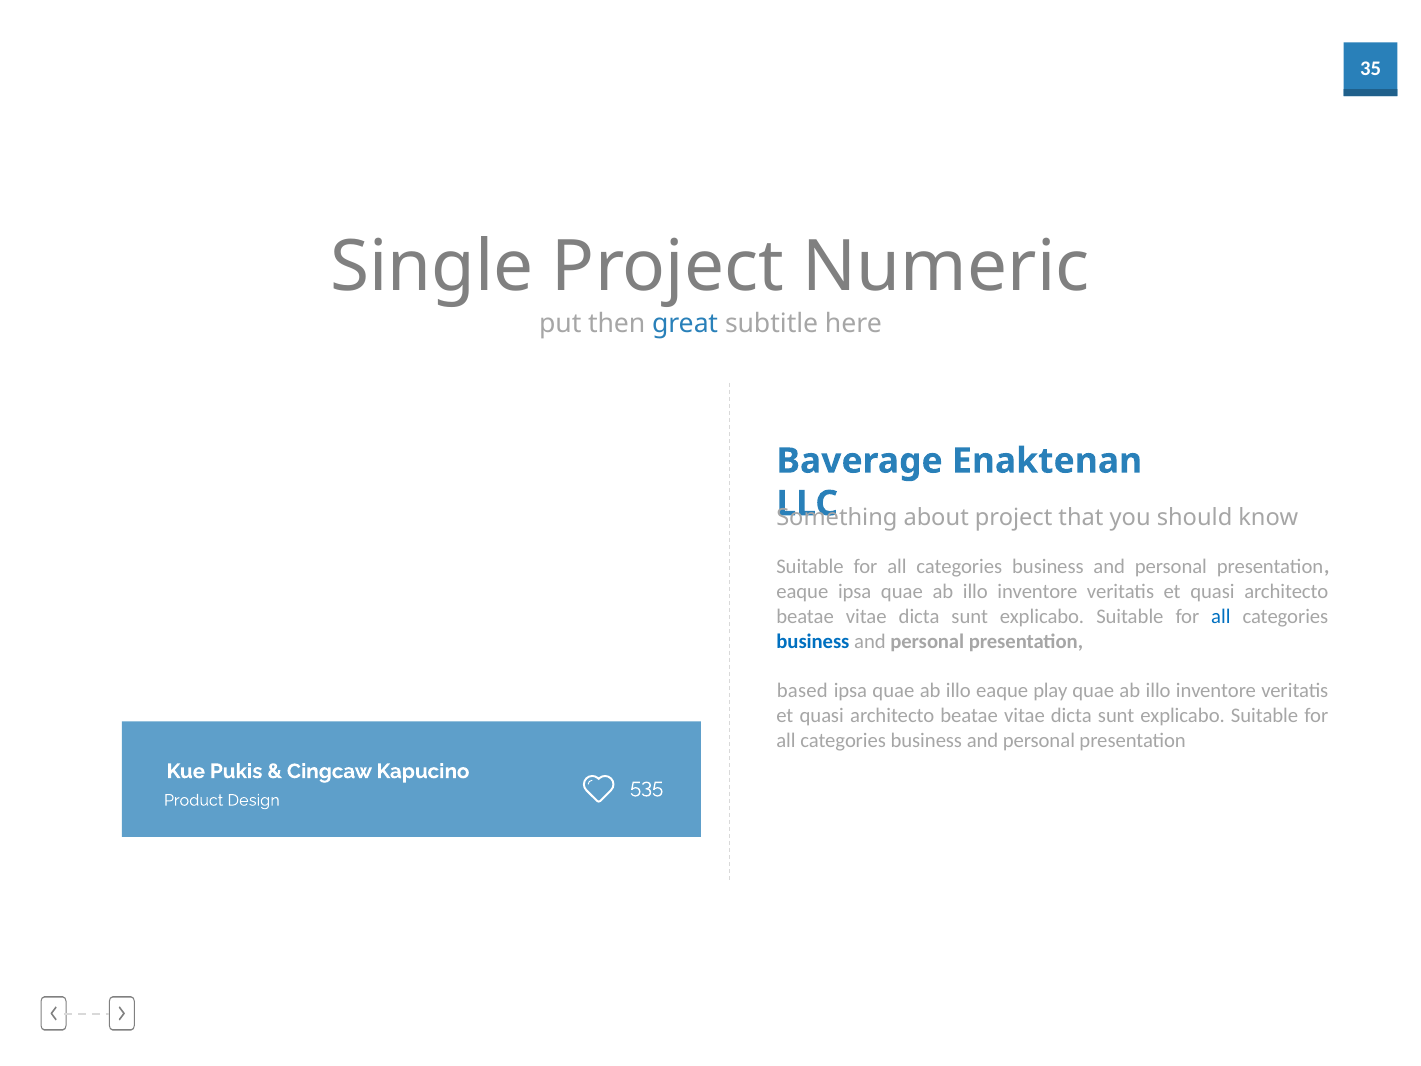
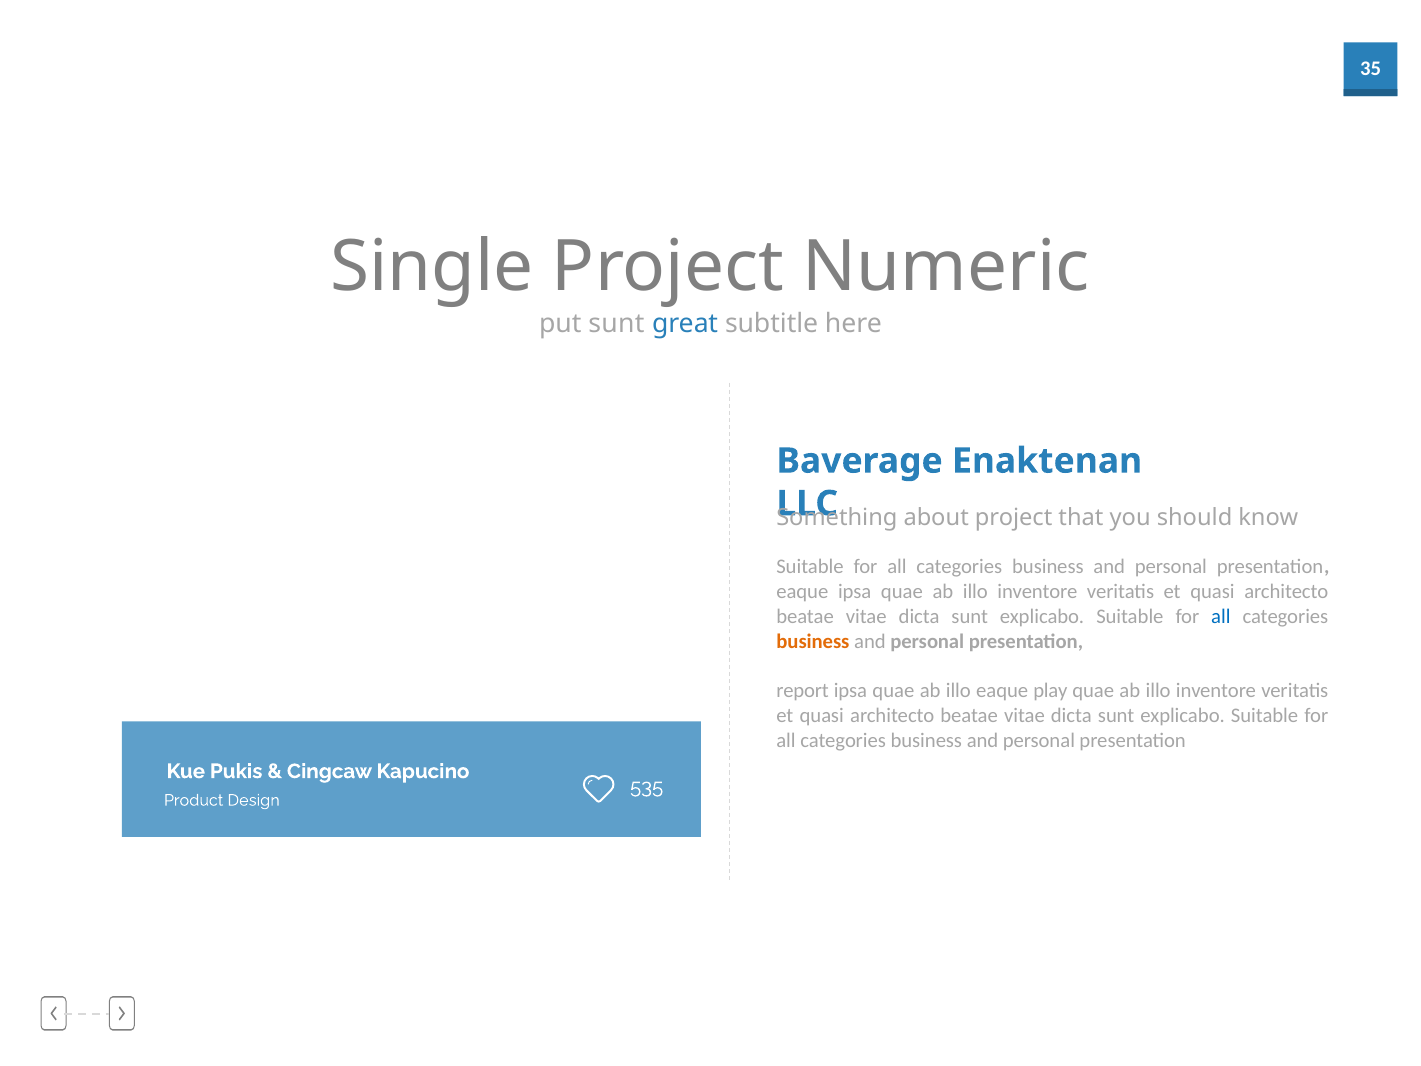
put then: then -> sunt
business at (813, 641) colour: blue -> orange
based: based -> report
